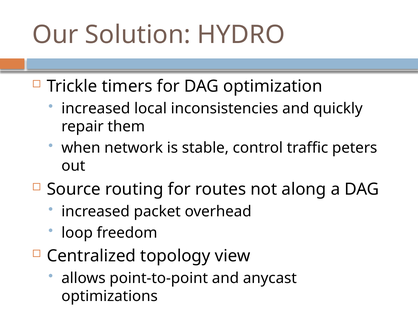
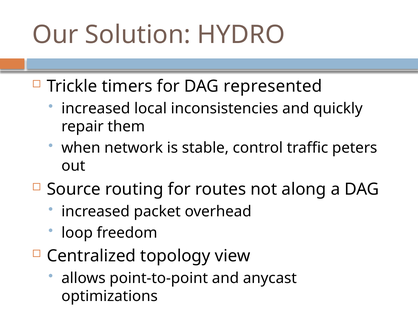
optimization: optimization -> represented
